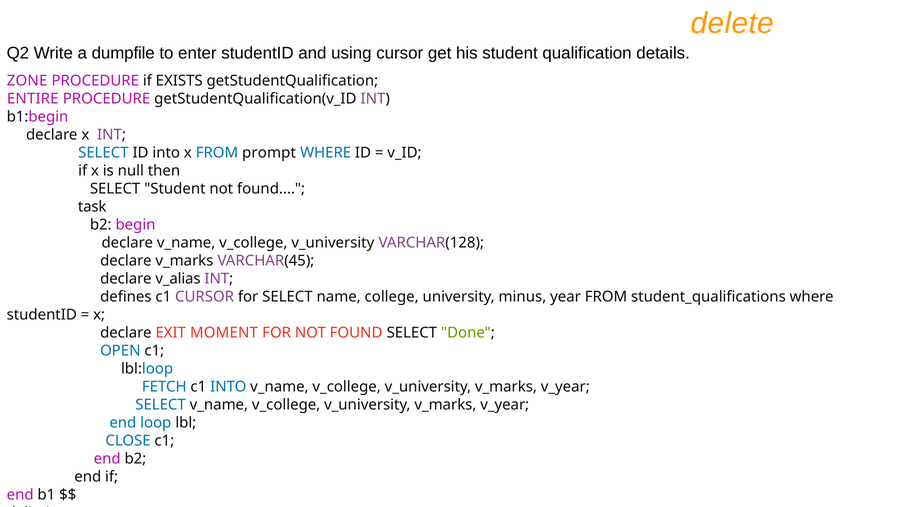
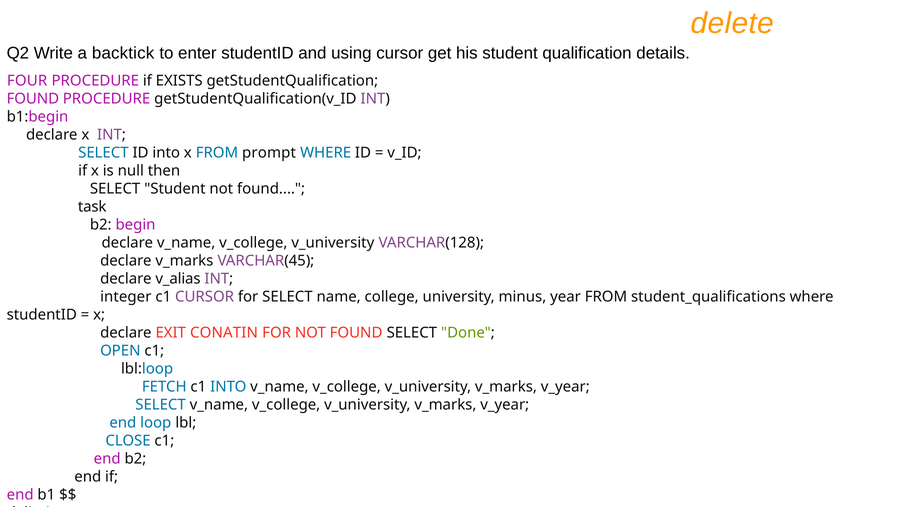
dumpfile: dumpfile -> backtick
ZONE: ZONE -> FOUR
ENTIRE at (33, 99): ENTIRE -> FOUND
defines: defines -> integer
MOMENT: MOMENT -> CONATIN
